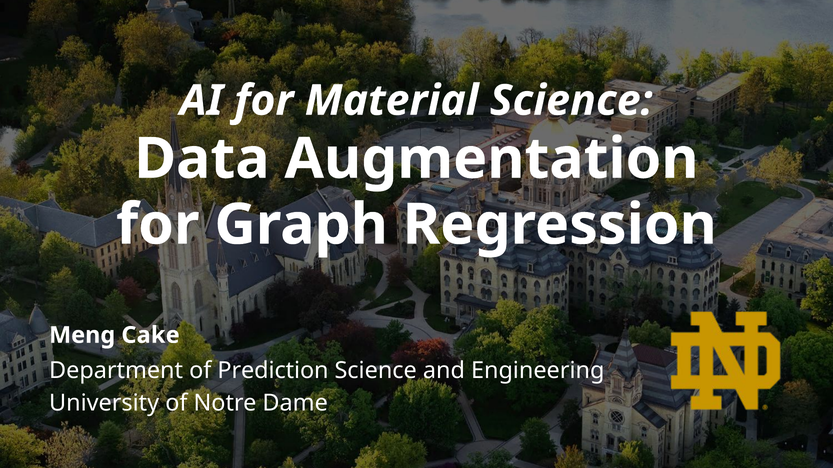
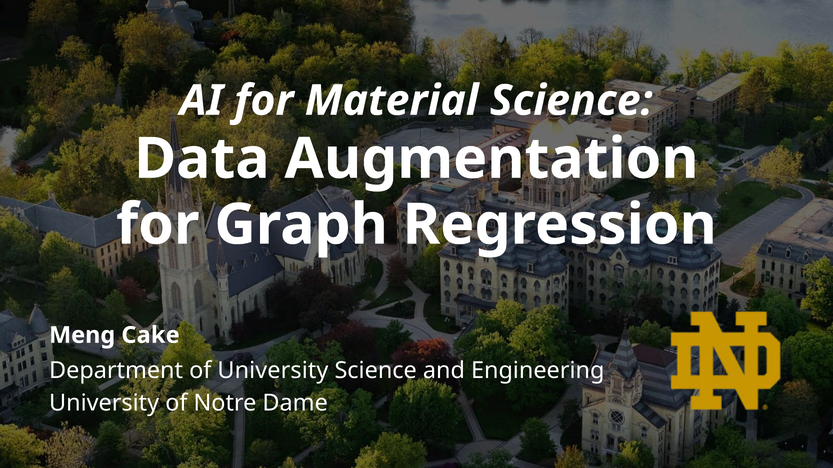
of Prediction: Prediction -> University
